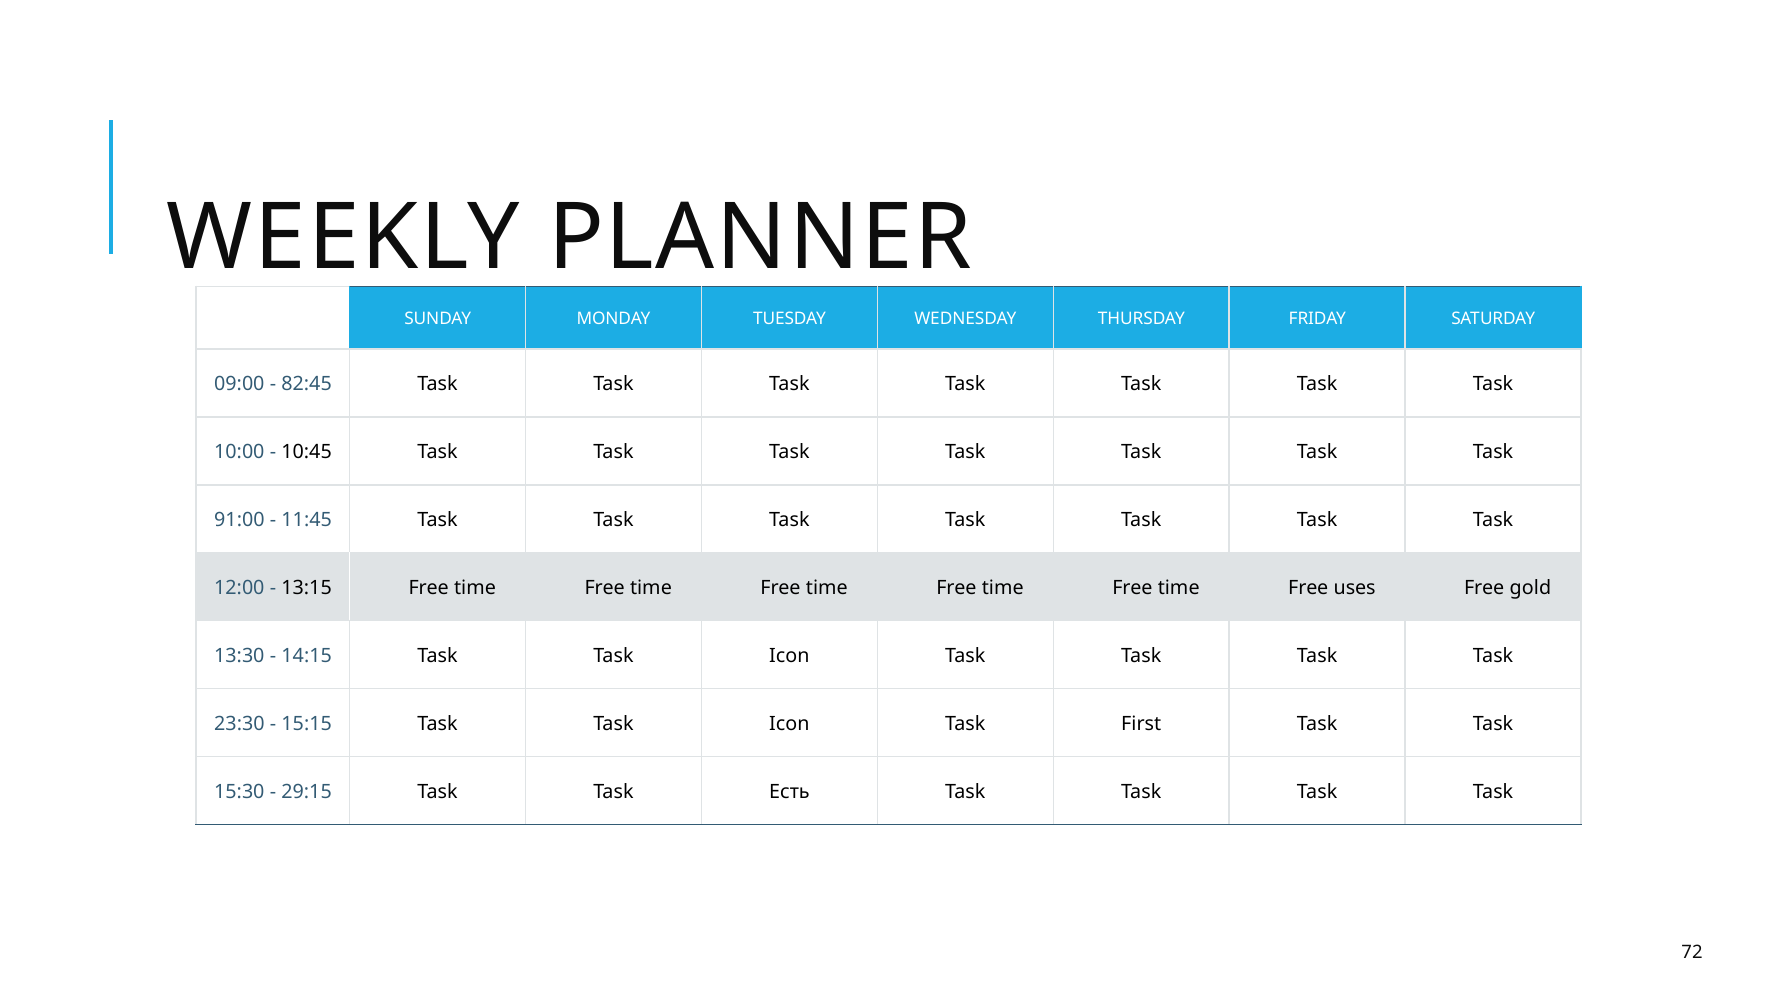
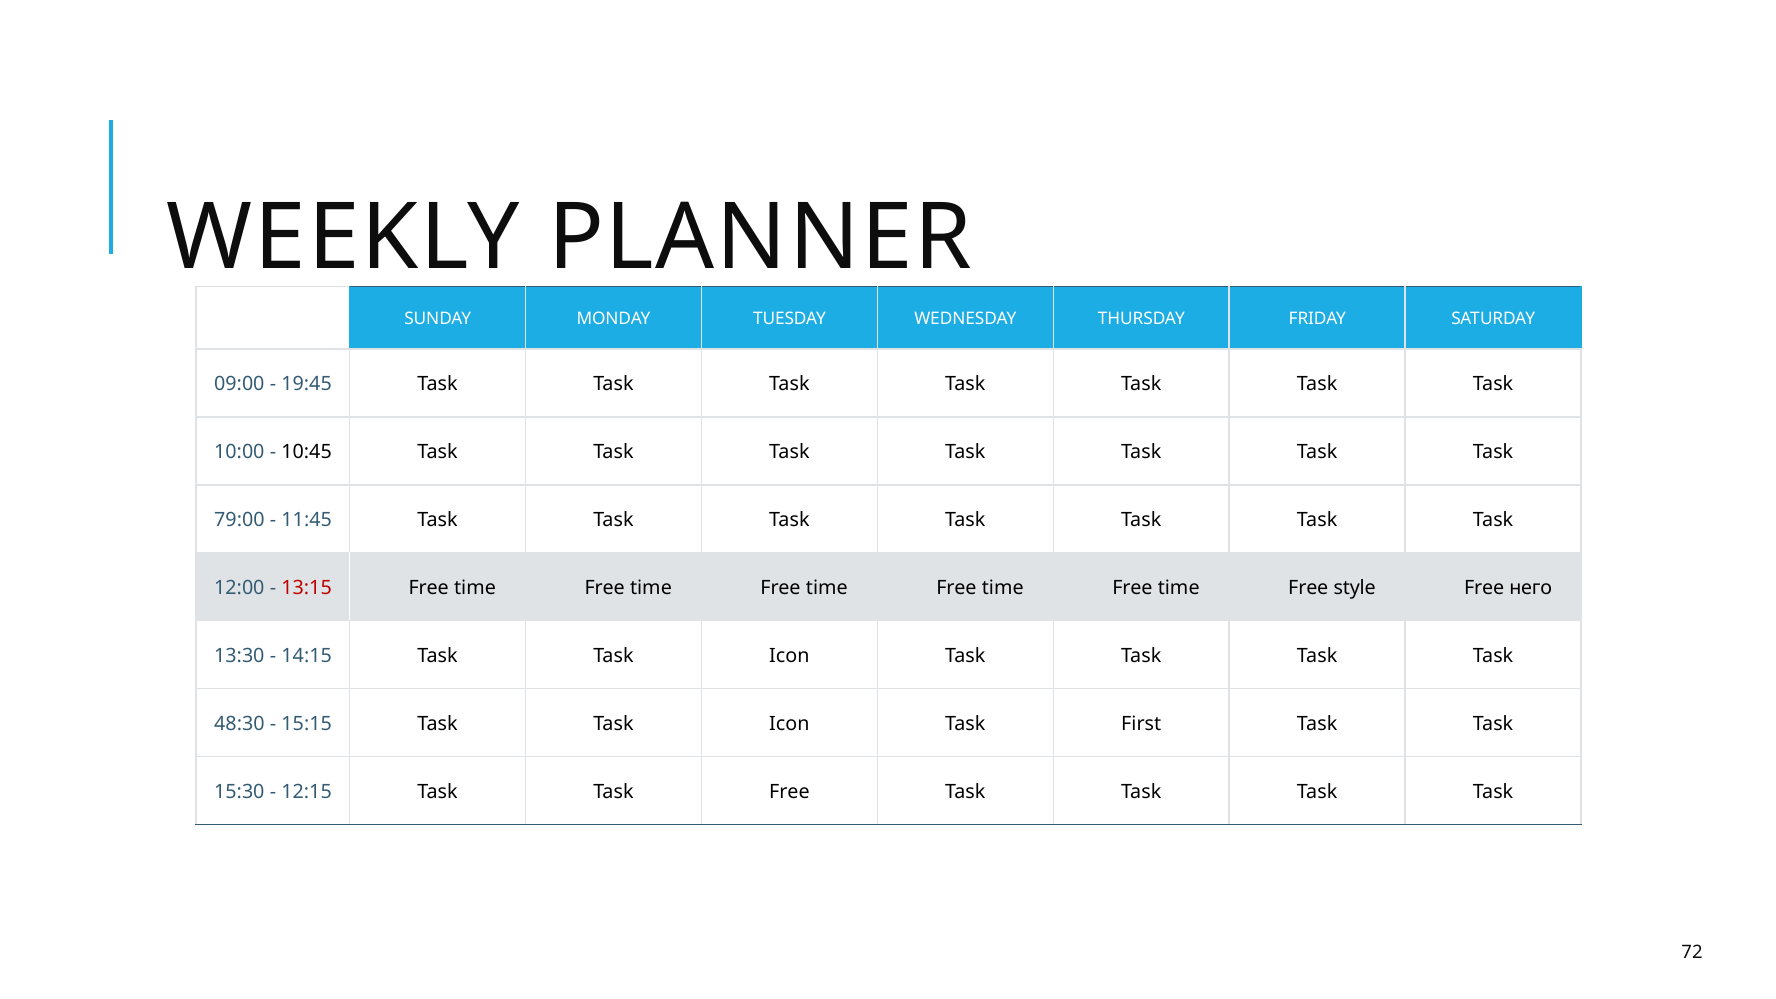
82:45: 82:45 -> 19:45
91:00: 91:00 -> 79:00
13:15 colour: black -> red
uses: uses -> style
gold: gold -> него
23:30: 23:30 -> 48:30
29:15: 29:15 -> 12:15
Task Есть: Есть -> Free
